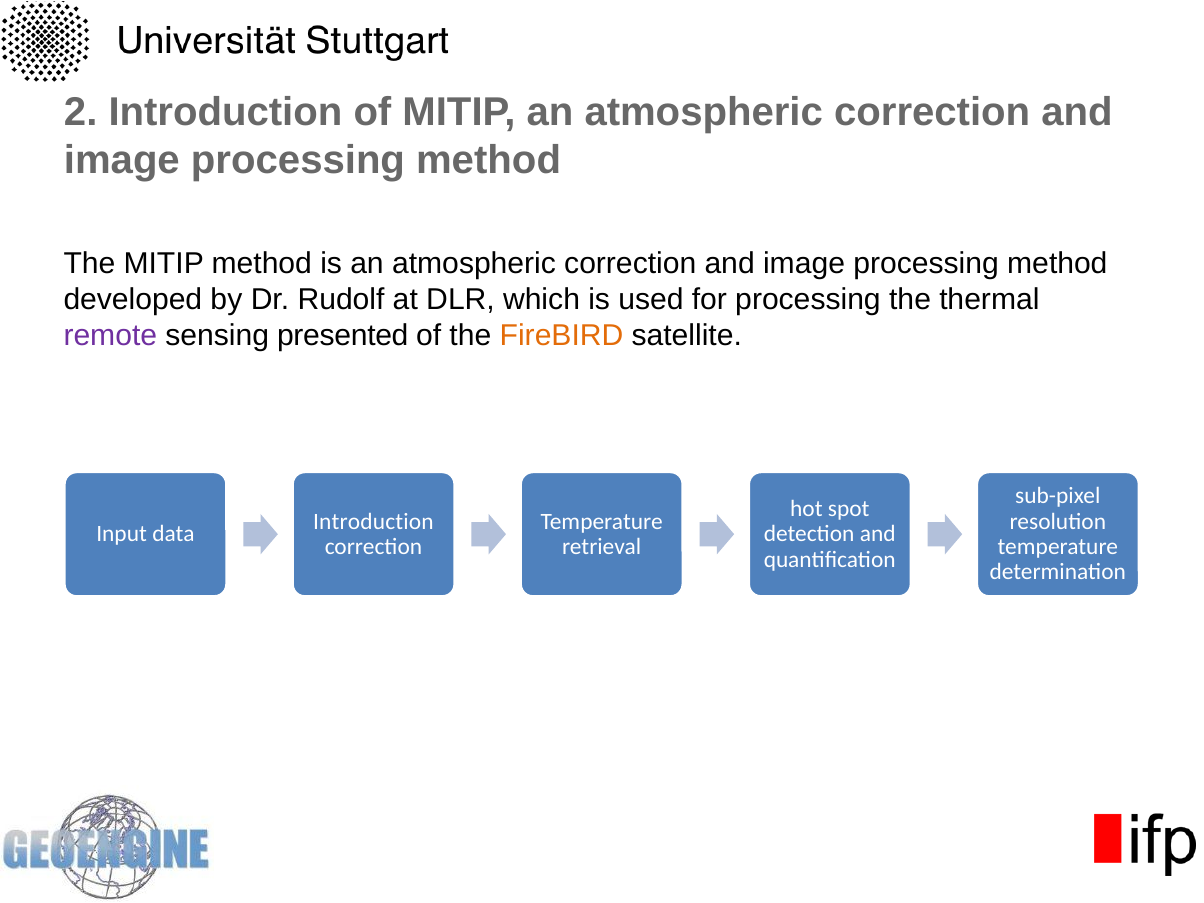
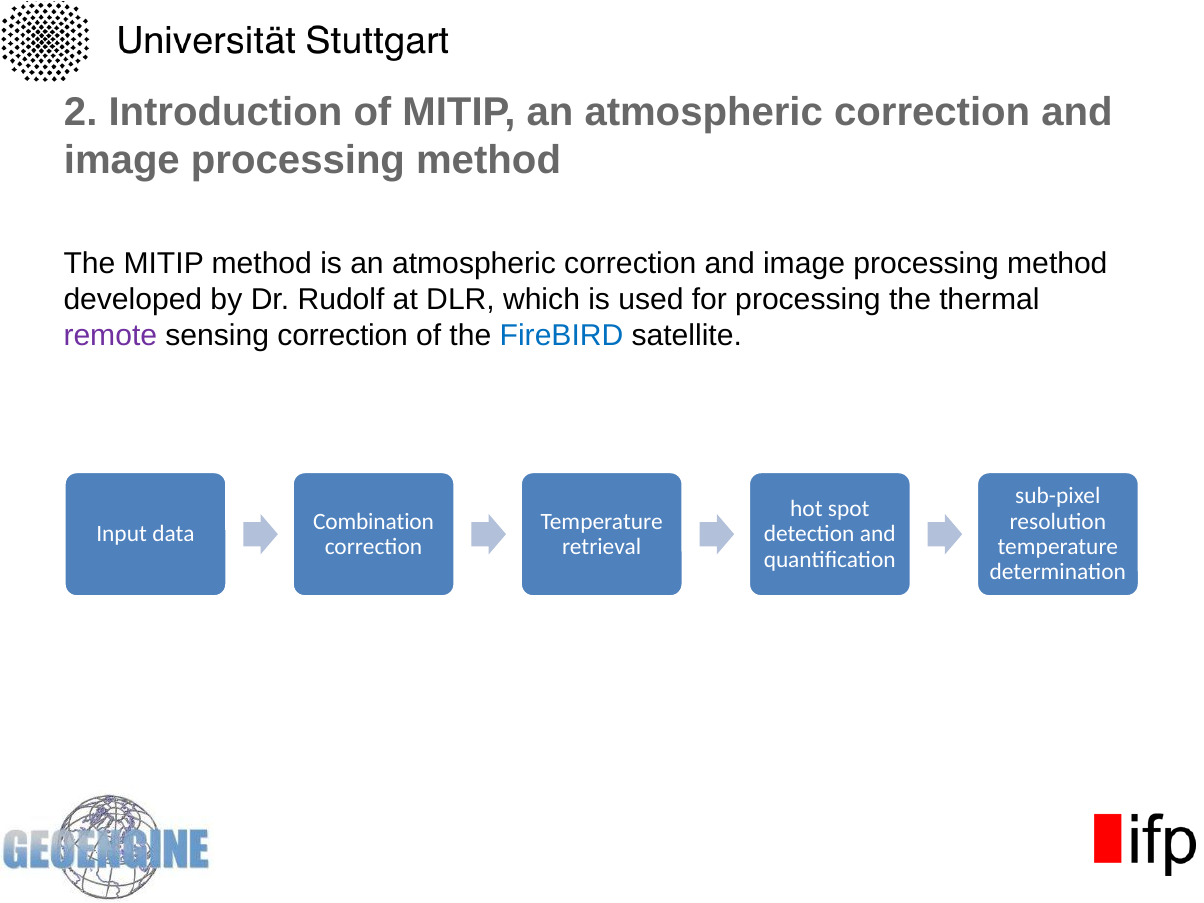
sensing presented: presented -> correction
FireBIRD colour: orange -> blue
Introduction at (373, 521): Introduction -> Combination
